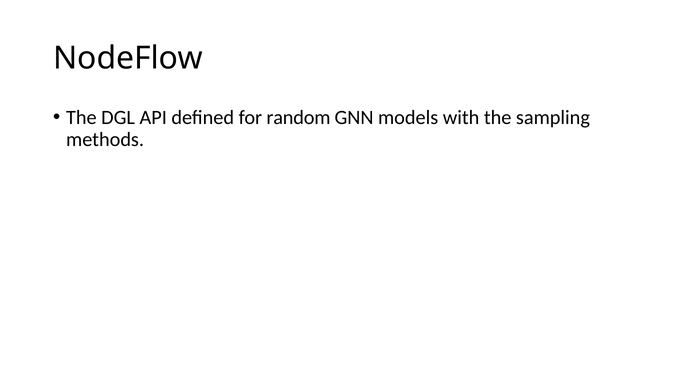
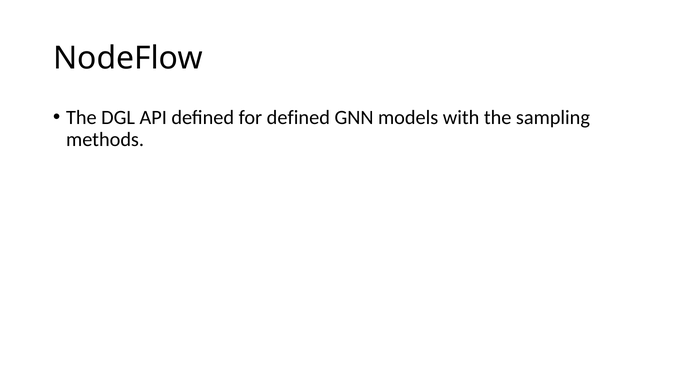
for random: random -> defined
